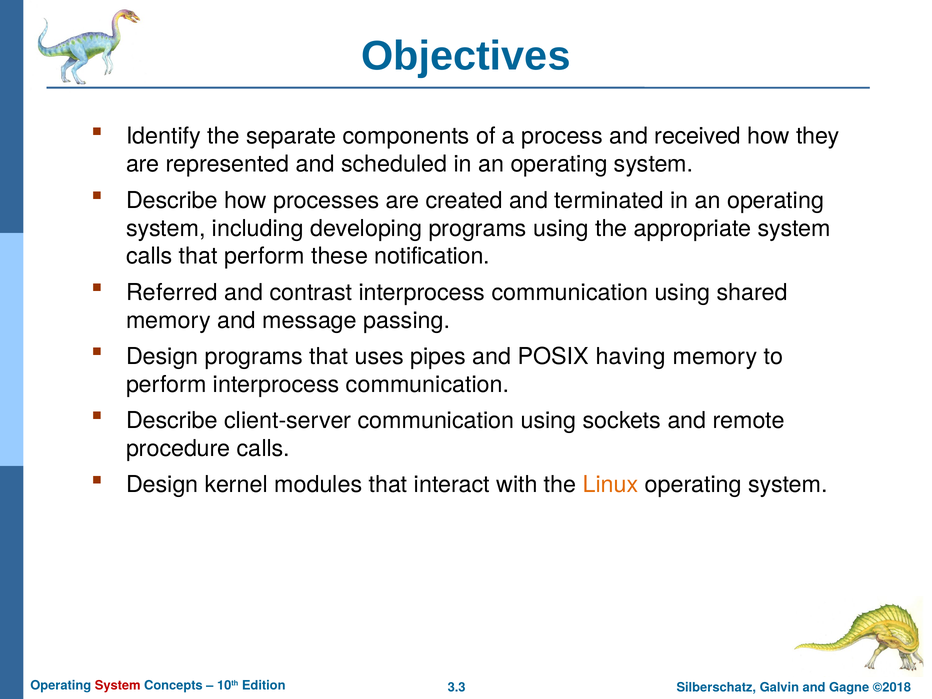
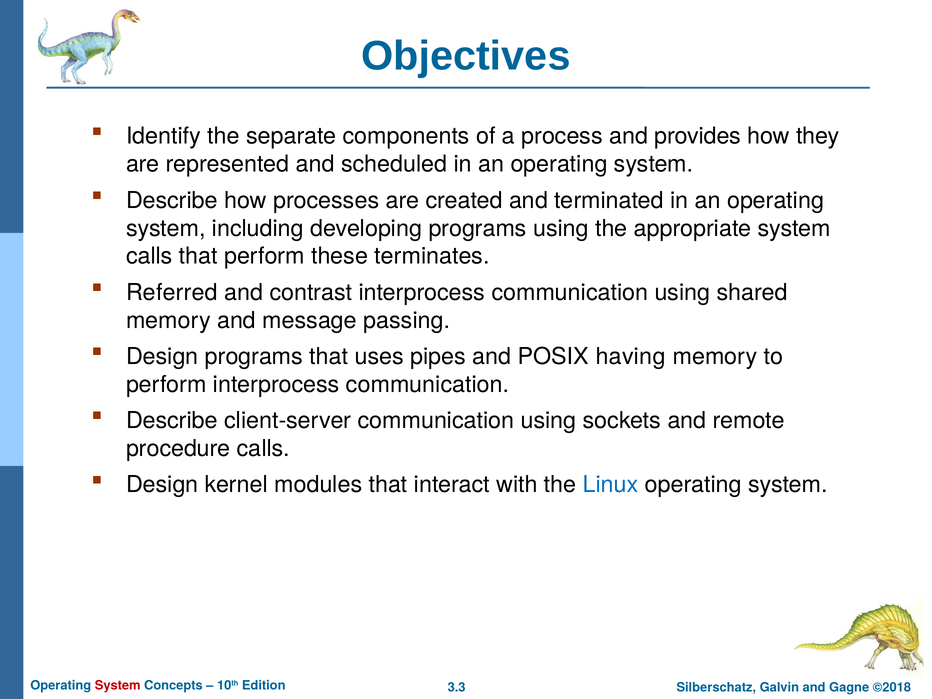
received: received -> provides
notification: notification -> terminates
Linux colour: orange -> blue
